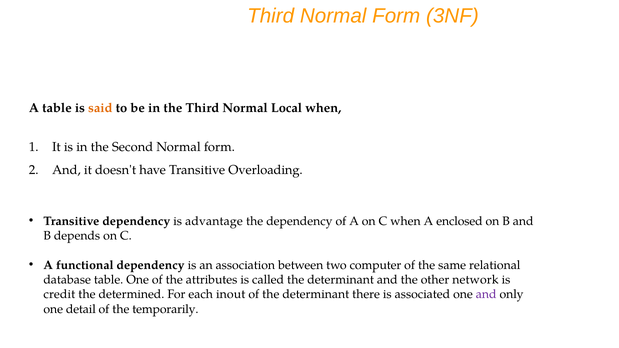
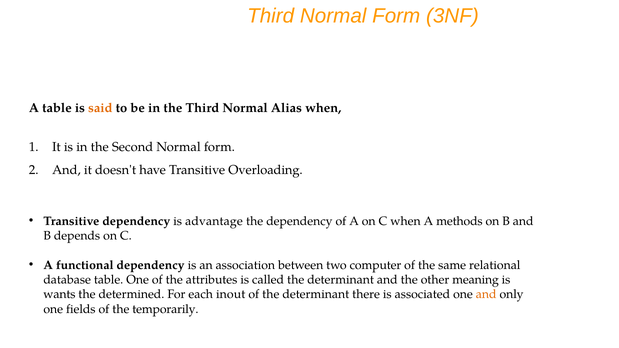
Local: Local -> Alias
enclosed: enclosed -> methods
network: network -> meaning
credit: credit -> wants
and at (486, 295) colour: purple -> orange
detail: detail -> fields
